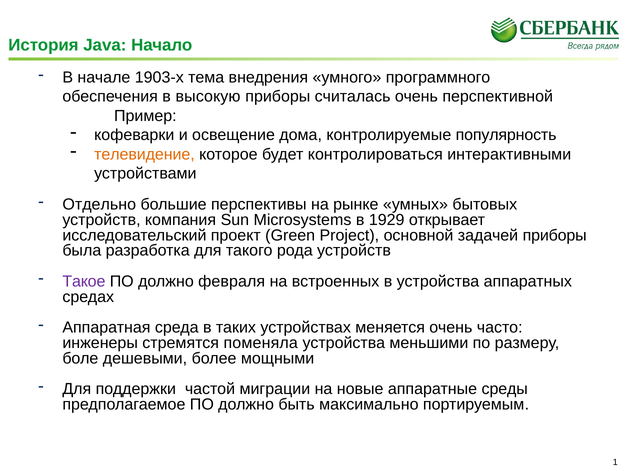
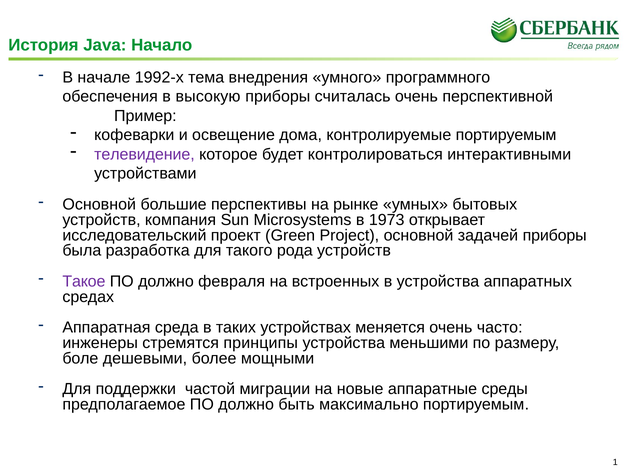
1903-х: 1903-х -> 1992-х
контролируемые популярность: популярность -> портируемым
телевидение colour: orange -> purple
Отдельно at (99, 204): Отдельно -> Основной
1929: 1929 -> 1973
поменяла: поменяла -> принципы
